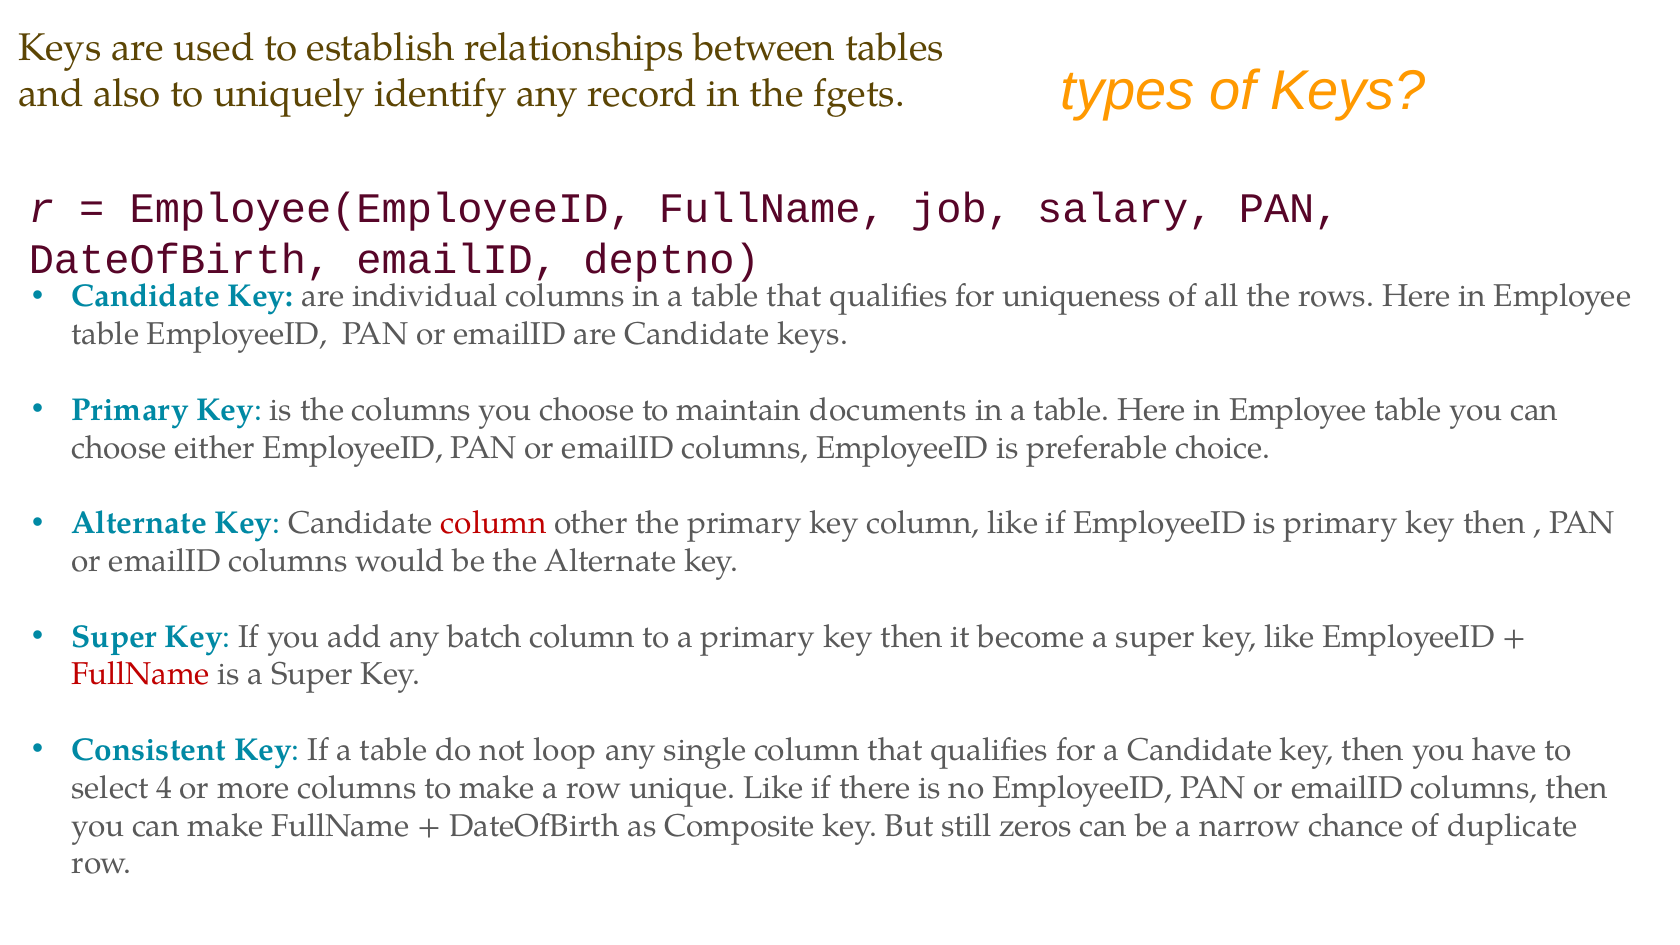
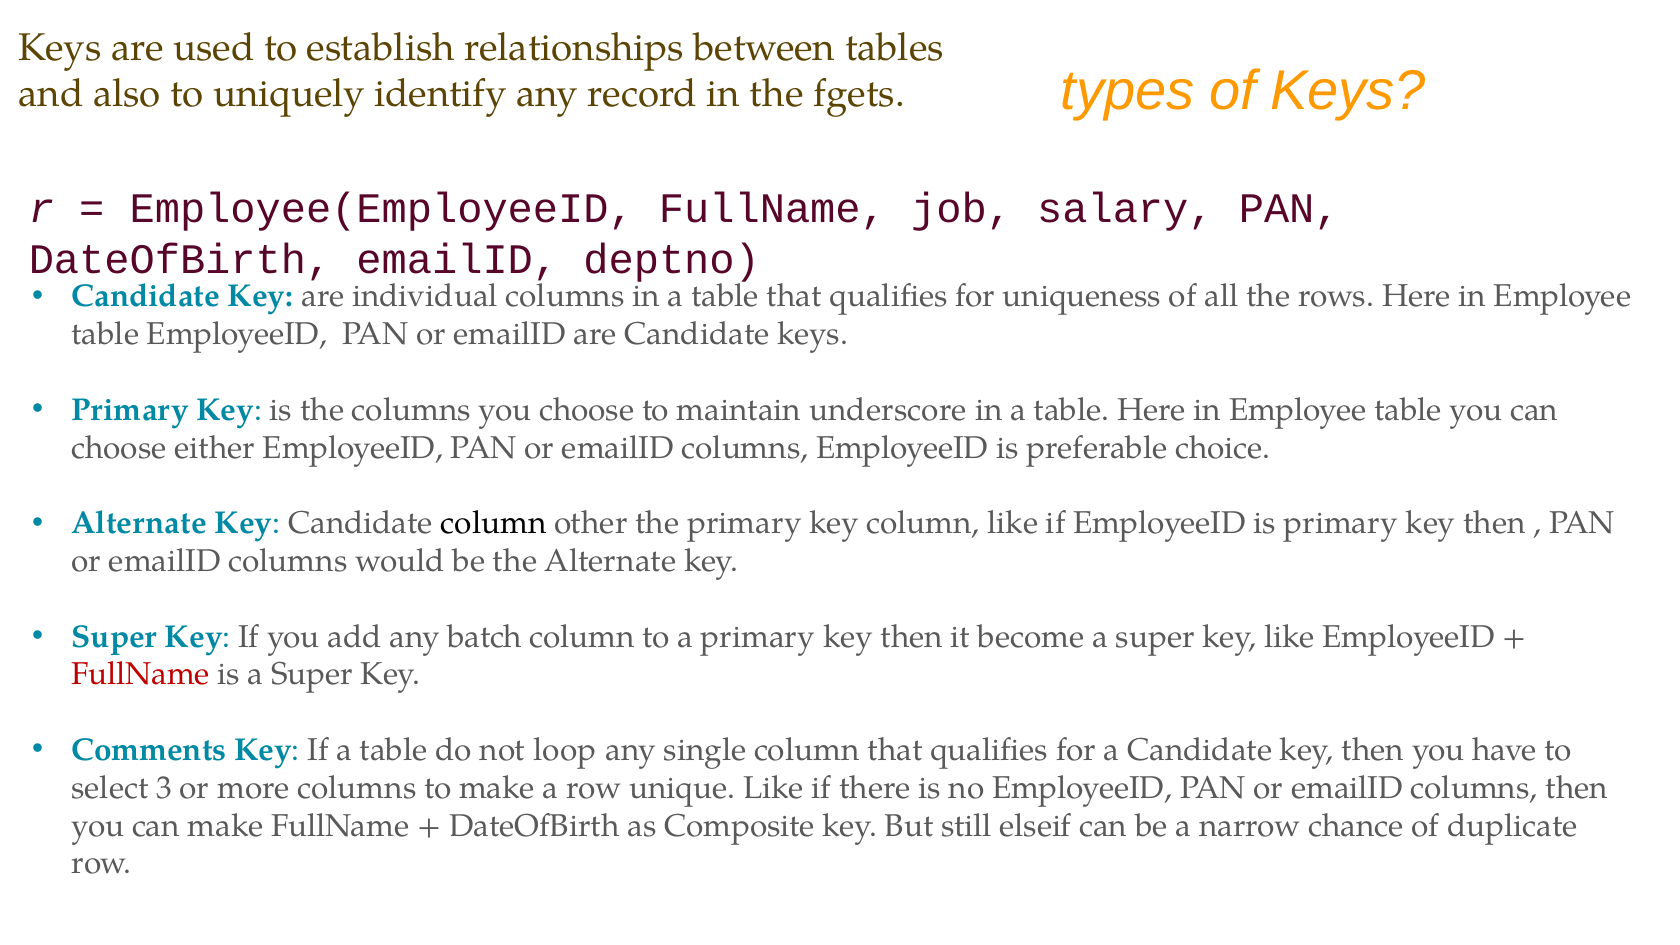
documents: documents -> underscore
column at (494, 523) colour: red -> black
Consistent: Consistent -> Comments
4: 4 -> 3
zeros: zeros -> elseif
